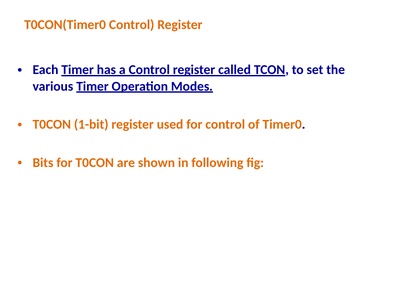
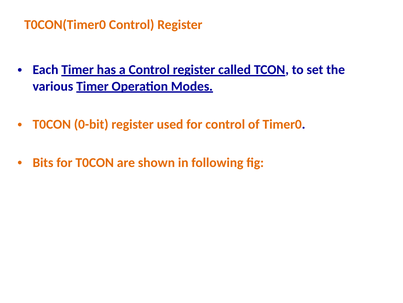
1-bit: 1-bit -> 0-bit
